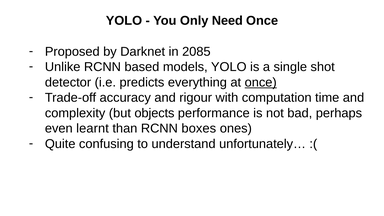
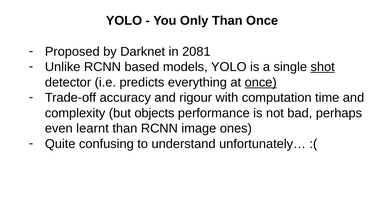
Only Need: Need -> Than
2085: 2085 -> 2081
shot underline: none -> present
boxes: boxes -> image
